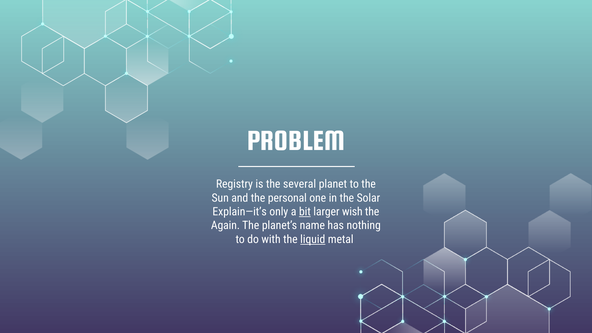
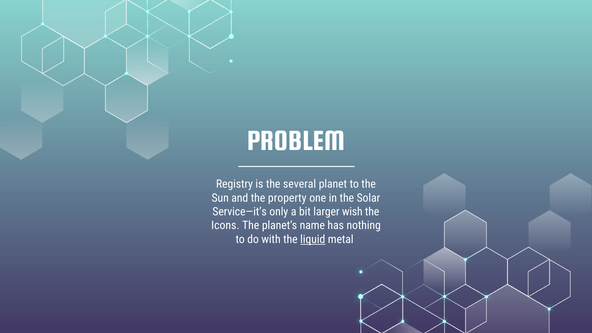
personal: personal -> property
Explain—it’s: Explain—it’s -> Service—it’s
bit underline: present -> none
Again: Again -> Icons
